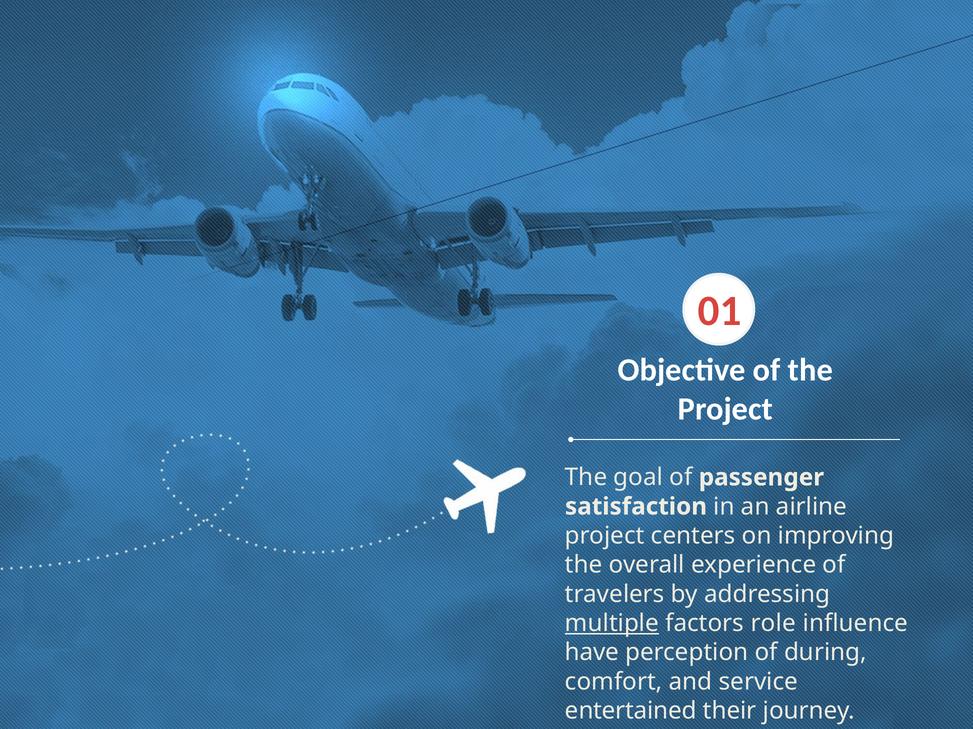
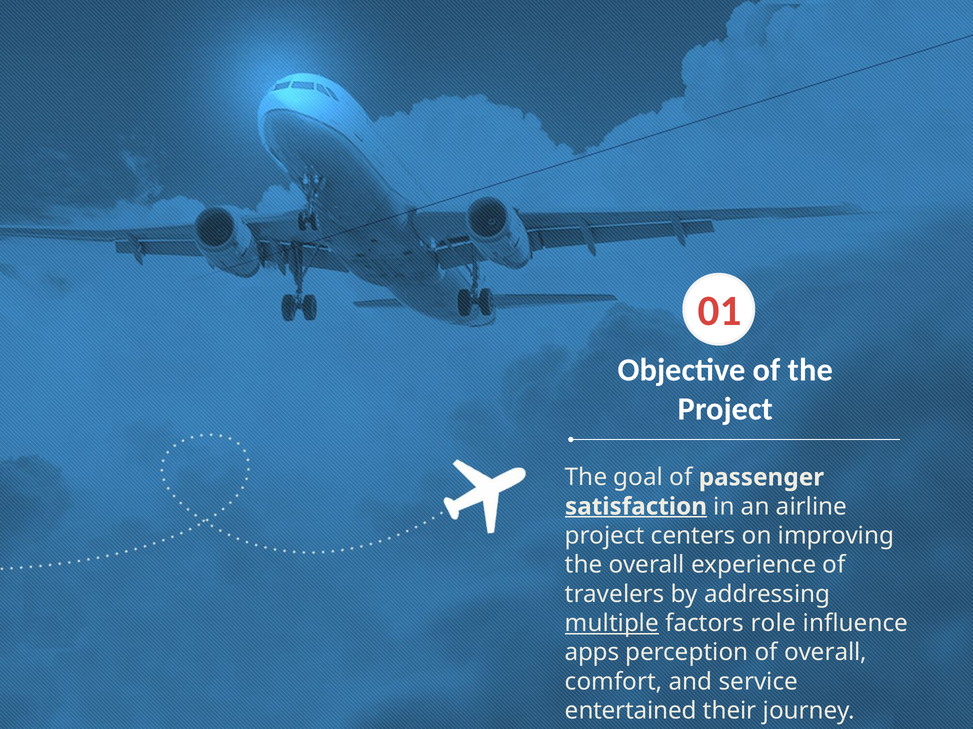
satisfaction underline: none -> present
have: have -> apps
of during: during -> overall
